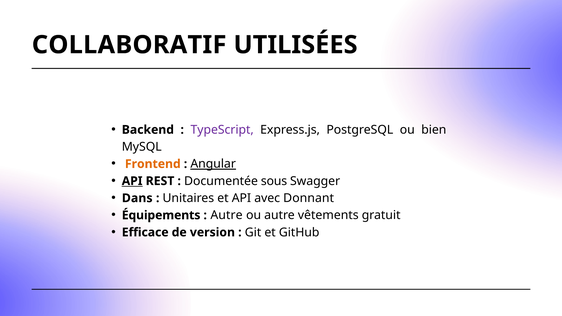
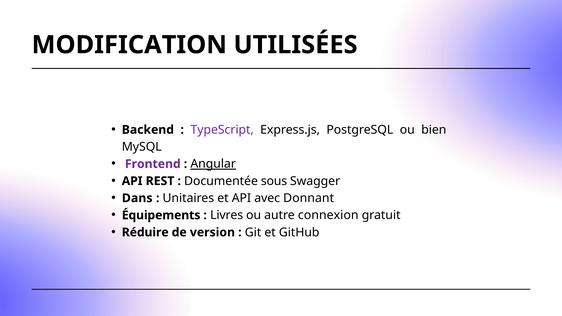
COLLABORATIF: COLLABORATIF -> MODIFICATION
Frontend colour: orange -> purple
API at (132, 181) underline: present -> none
Autre at (227, 215): Autre -> Livres
vêtements: vêtements -> connexion
Efficace: Efficace -> Réduire
